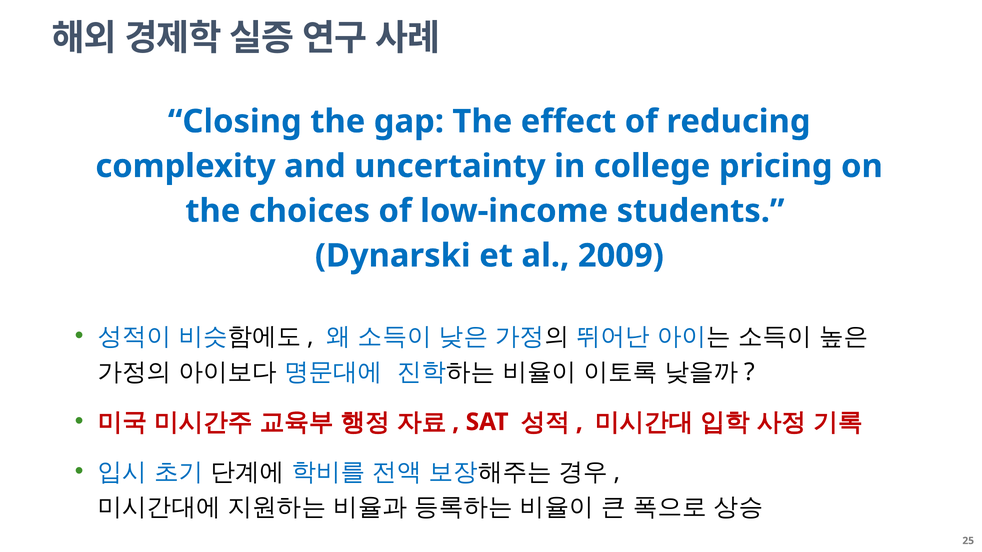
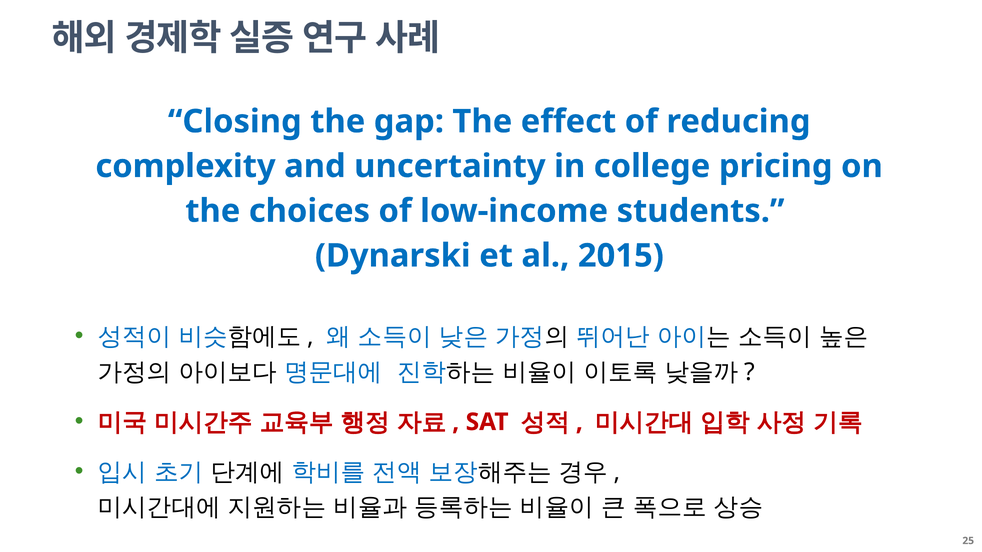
2009: 2009 -> 2015
